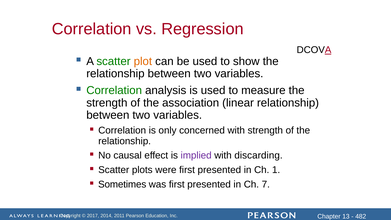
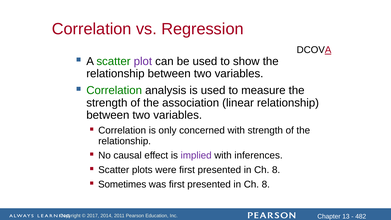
plot colour: orange -> purple
discarding: discarding -> inferences
1 at (276, 170): 1 -> 8
7 at (266, 184): 7 -> 8
